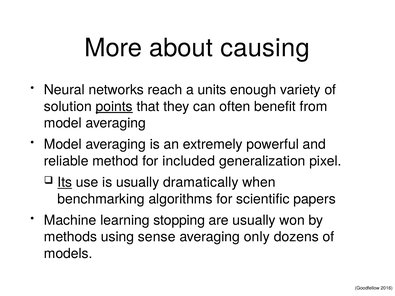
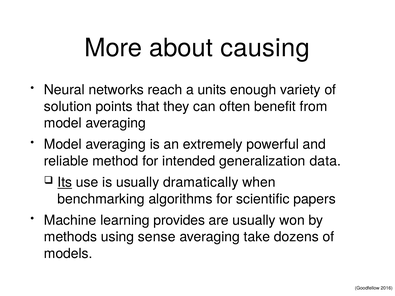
points underline: present -> none
included: included -> intended
pixel: pixel -> data
stopping: stopping -> provides
only: only -> take
